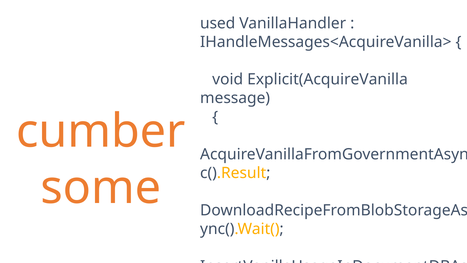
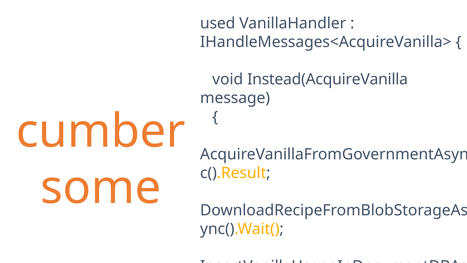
Explicit(AcquireVanilla: Explicit(AcquireVanilla -> Instead(AcquireVanilla
